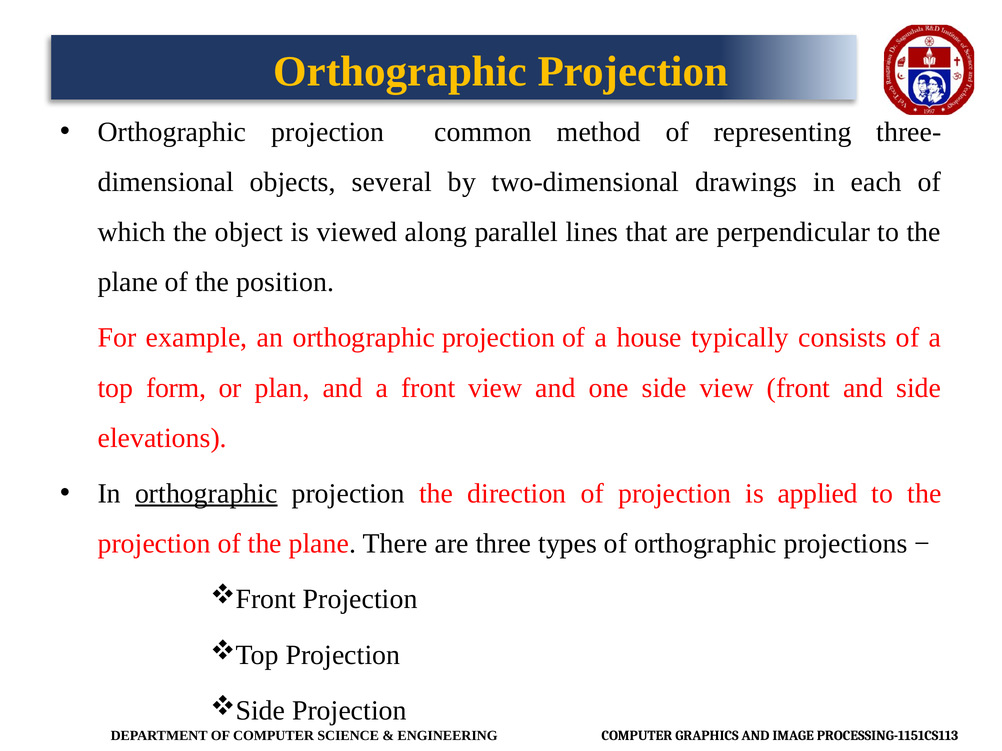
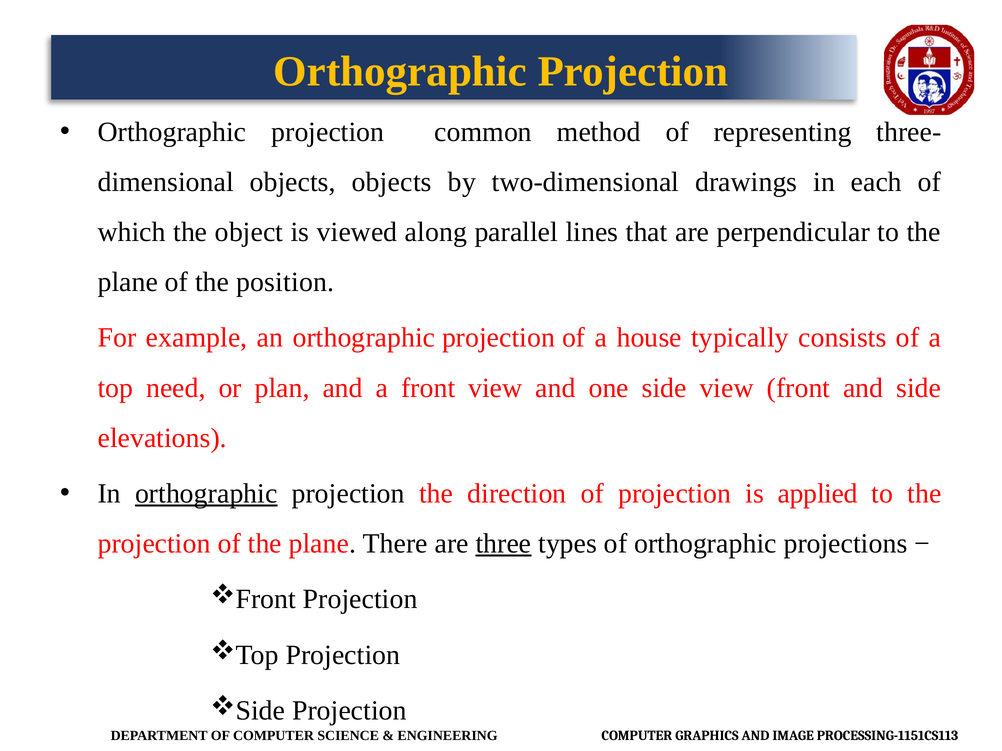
objects several: several -> objects
form: form -> need
three underline: none -> present
